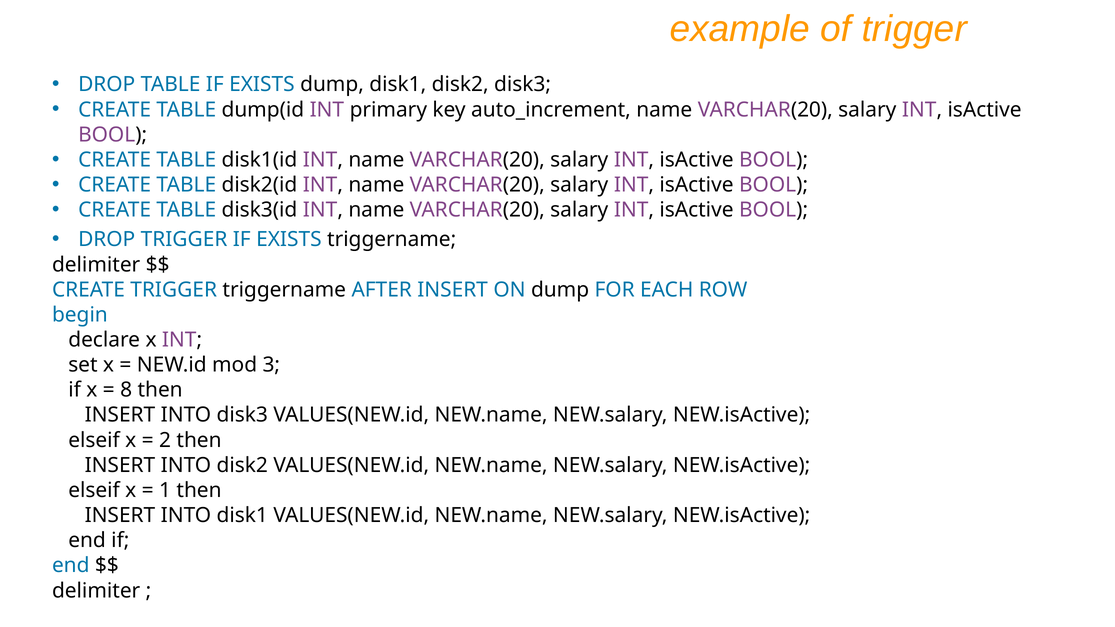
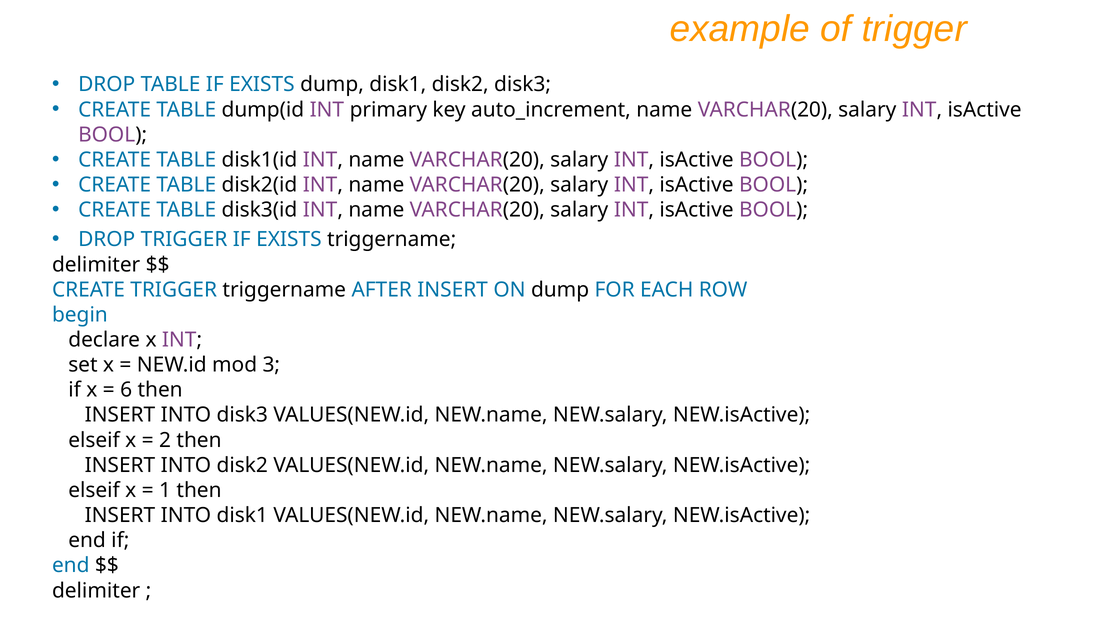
8: 8 -> 6
